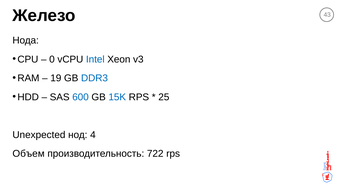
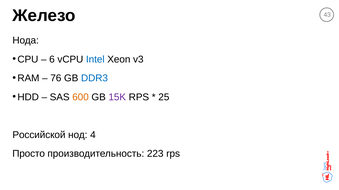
0: 0 -> 6
19: 19 -> 76
600 colour: blue -> orange
15K colour: blue -> purple
Unexpected: Unexpected -> Российской
Объем: Объем -> Просто
722: 722 -> 223
